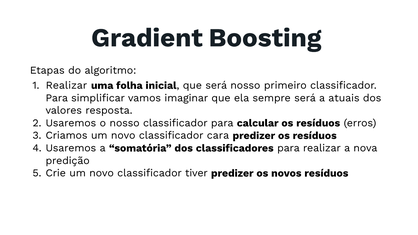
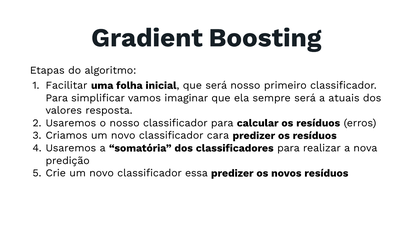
Realizar at (66, 85): Realizar -> Facilitar
tiver: tiver -> essa
